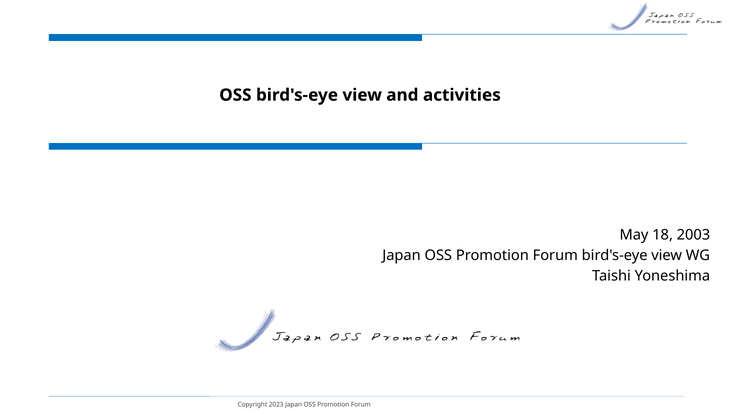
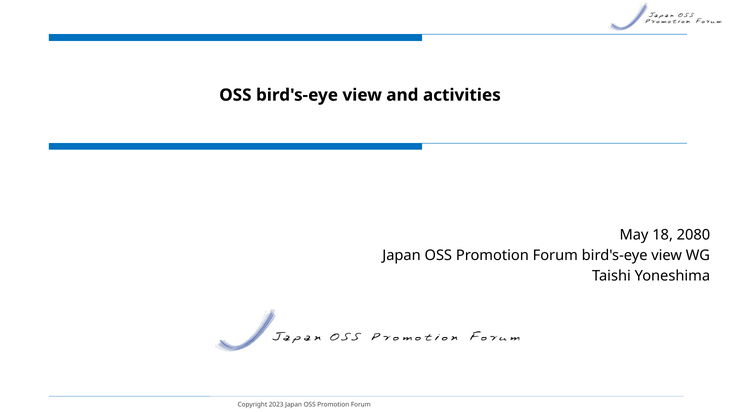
2003: 2003 -> 2080
